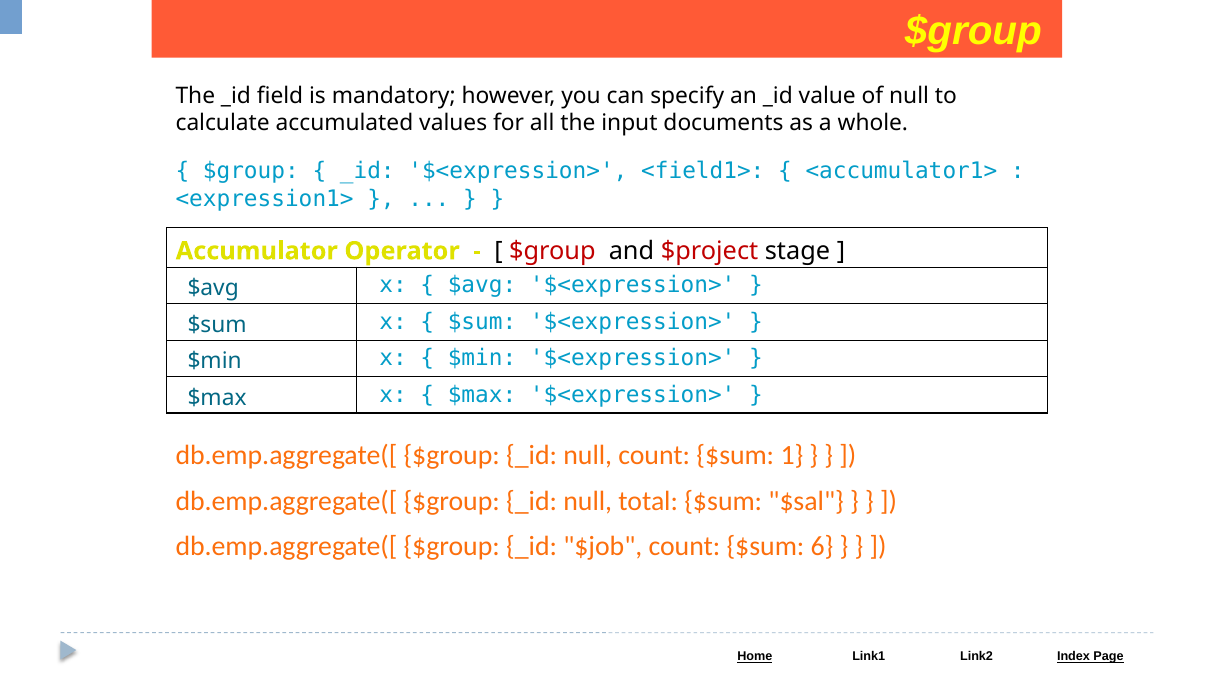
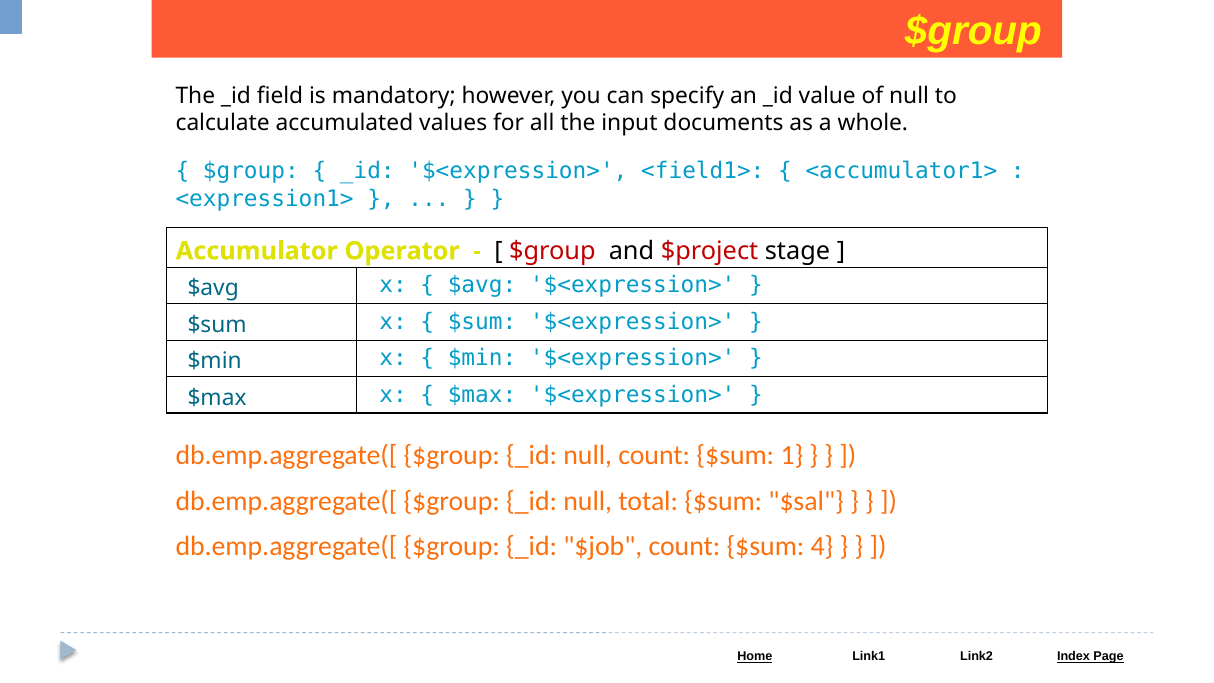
6: 6 -> 4
